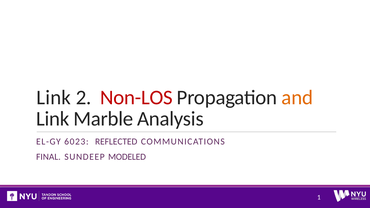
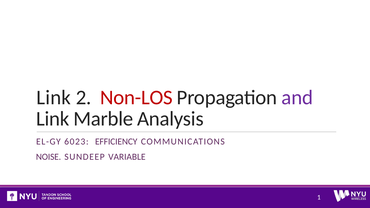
and colour: orange -> purple
REFLECTED: REFLECTED -> EFFICIENCY
FINAL: FINAL -> NOISE
MODELED: MODELED -> VARIABLE
